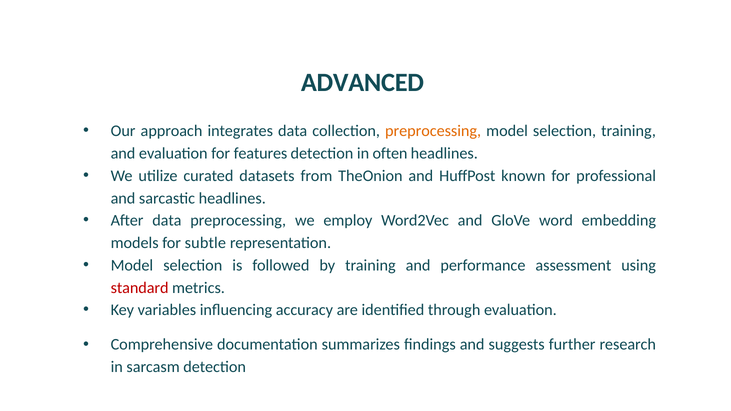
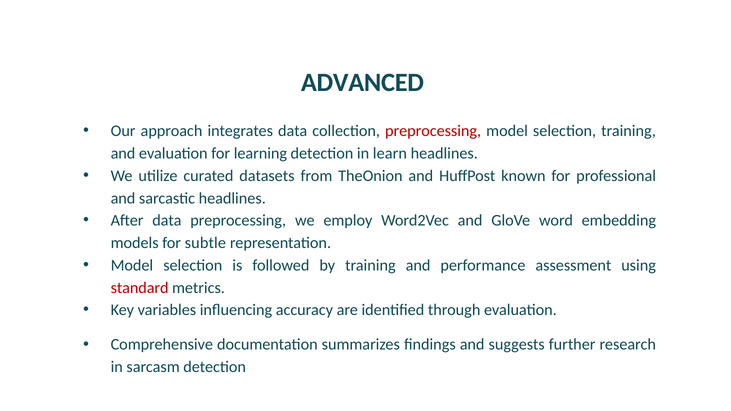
preprocessing at (433, 131) colour: orange -> red
features: features -> learning
often: often -> learn
